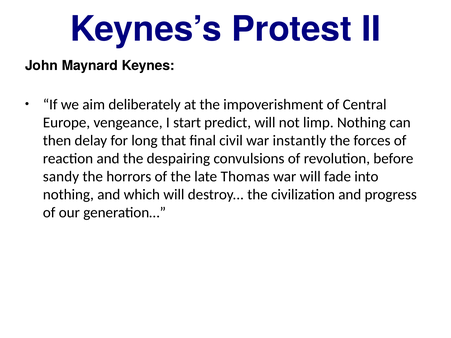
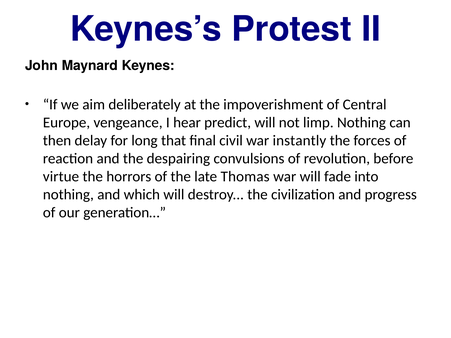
start: start -> hear
sandy: sandy -> virtue
